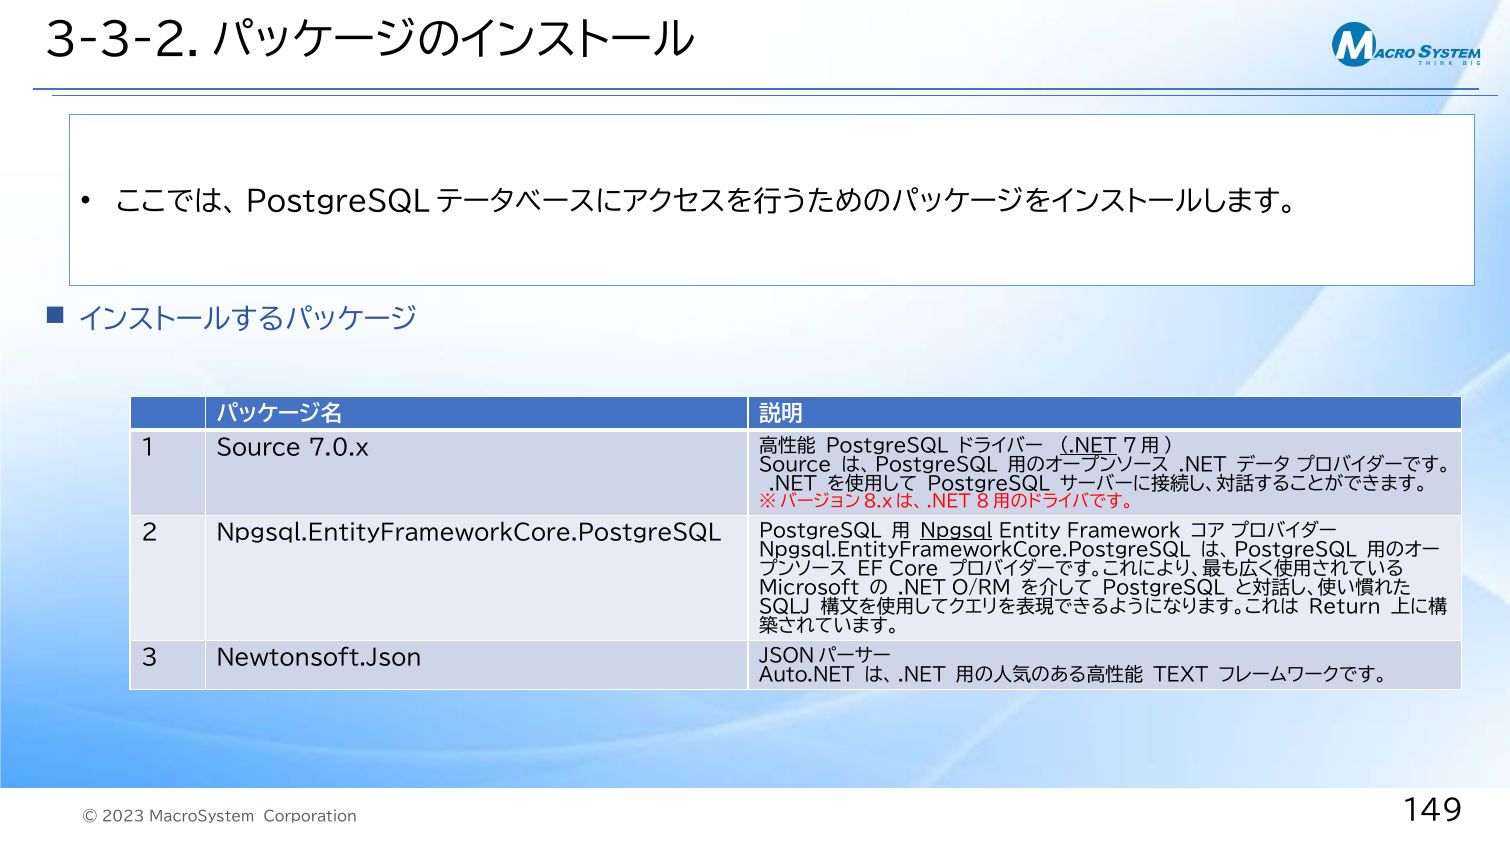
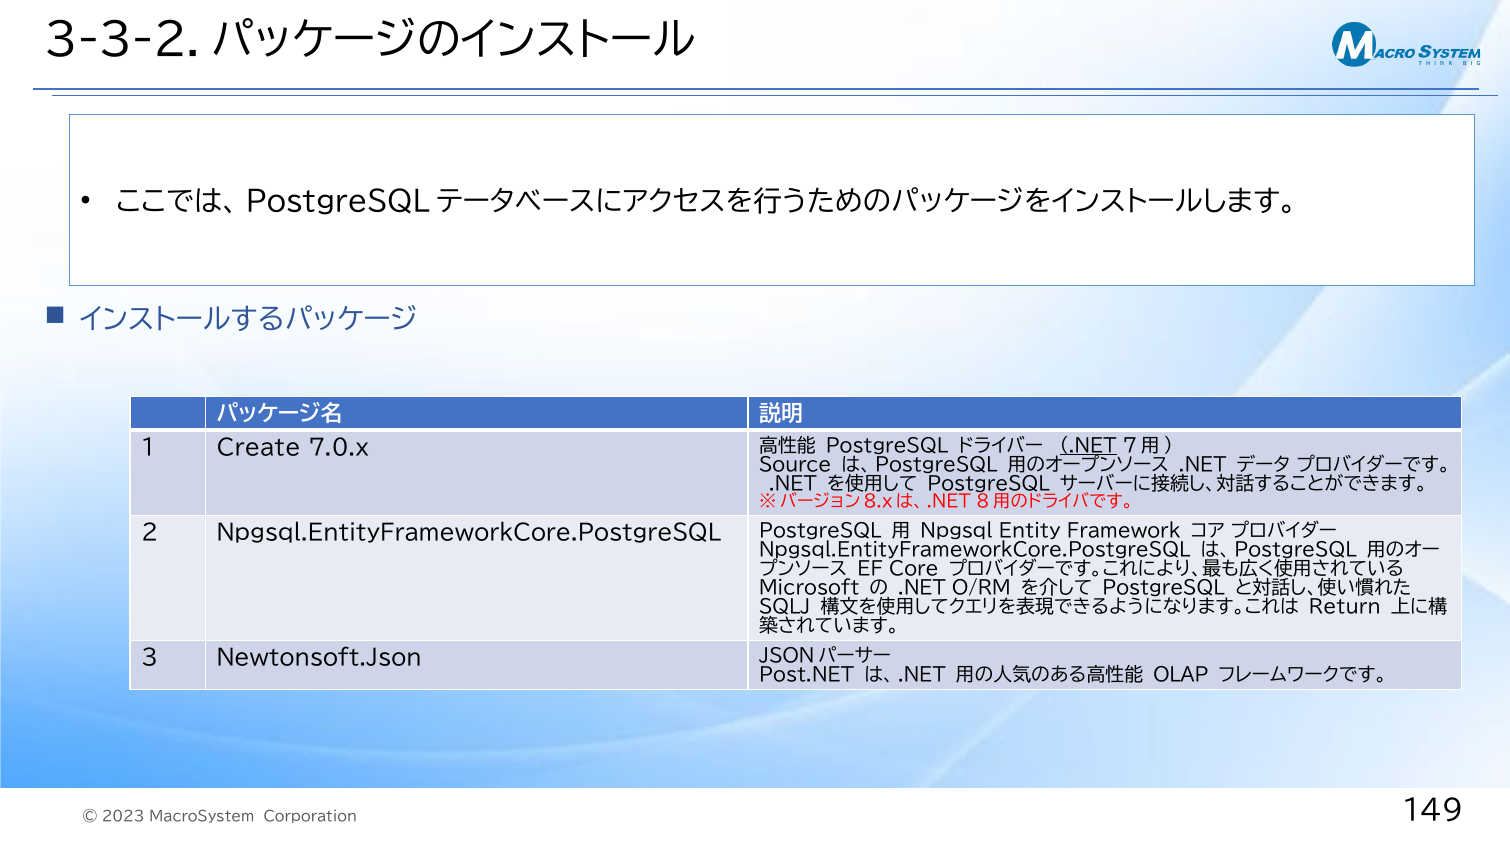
1 Source: Source -> Create
Npgsql underline: present -> none
Auto.NET: Auto.NET -> Post.NET
TEXT: TEXT -> OLAP
